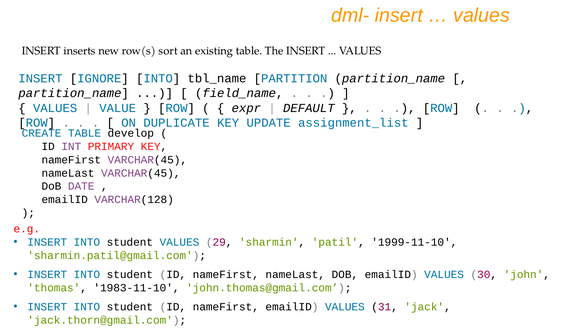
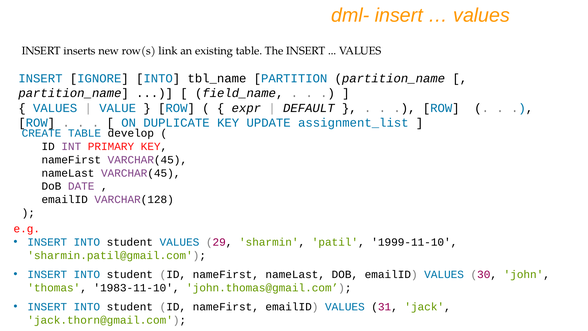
sort: sort -> link
